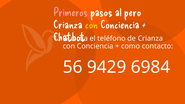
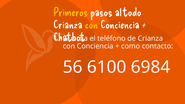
Primeros colour: pink -> yellow
pero: pero -> todo
9429: 9429 -> 6100
